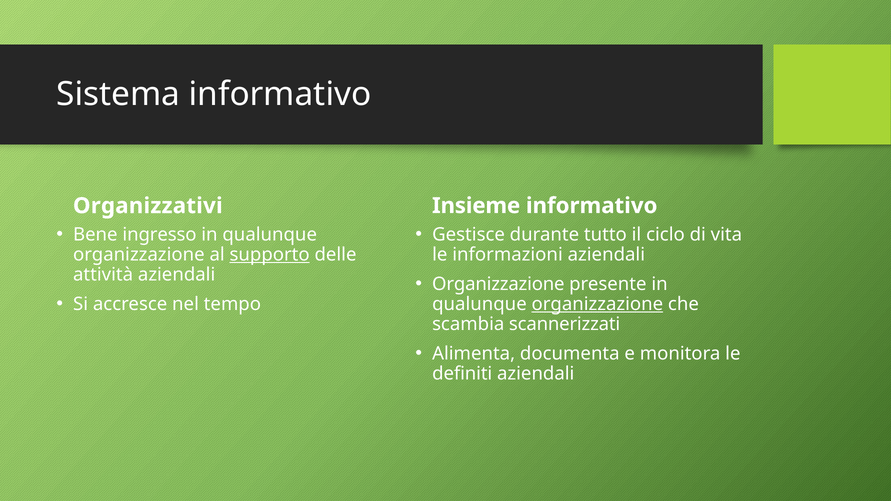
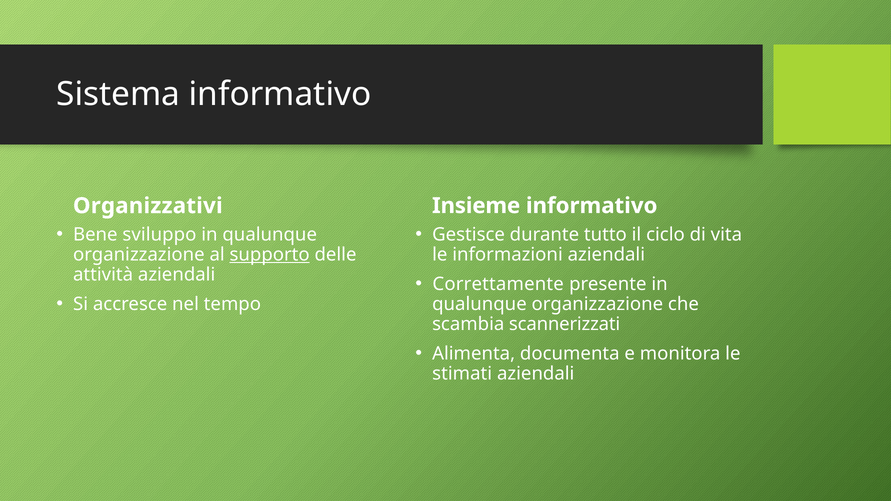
ingresso: ingresso -> sviluppo
Organizzazione at (498, 284): Organizzazione -> Correttamente
organizzazione at (597, 304) underline: present -> none
definiti: definiti -> stimati
